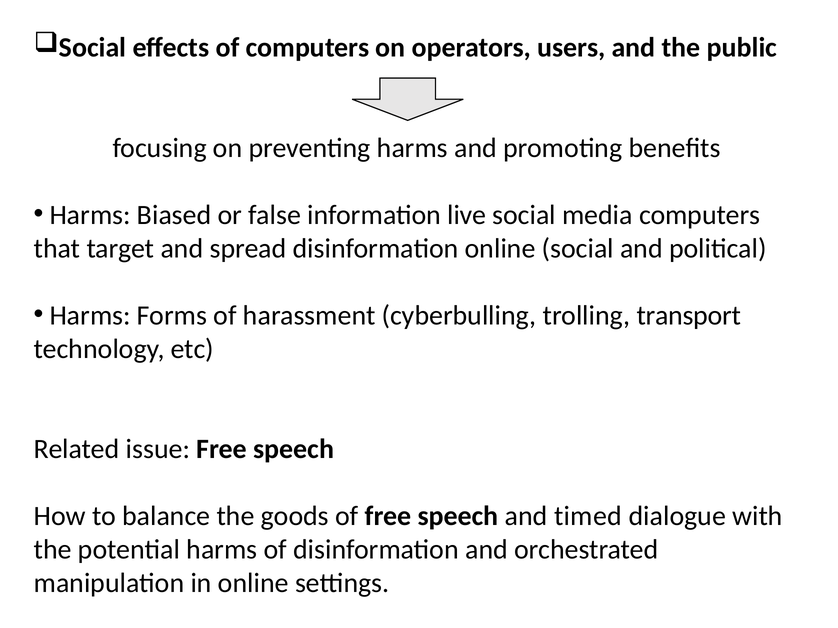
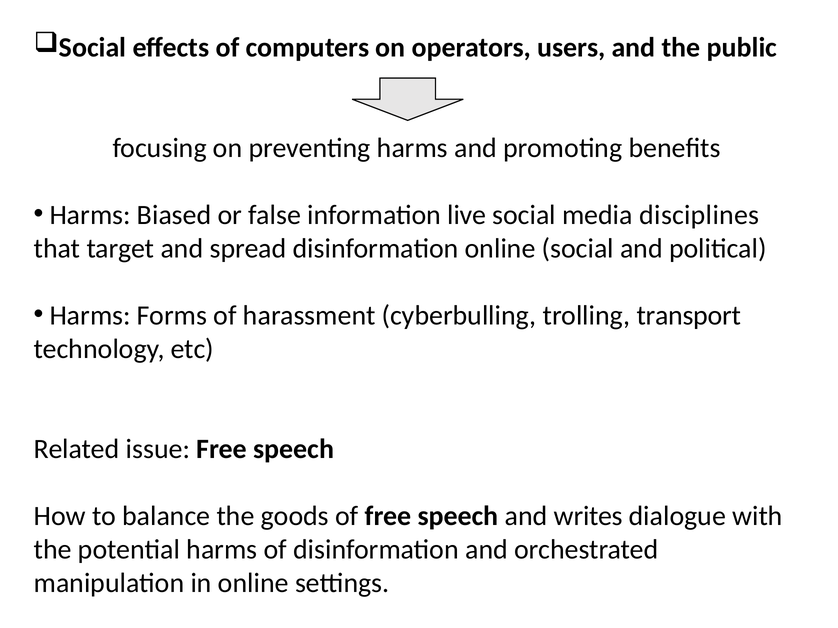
media computers: computers -> disciplines
timed: timed -> writes
